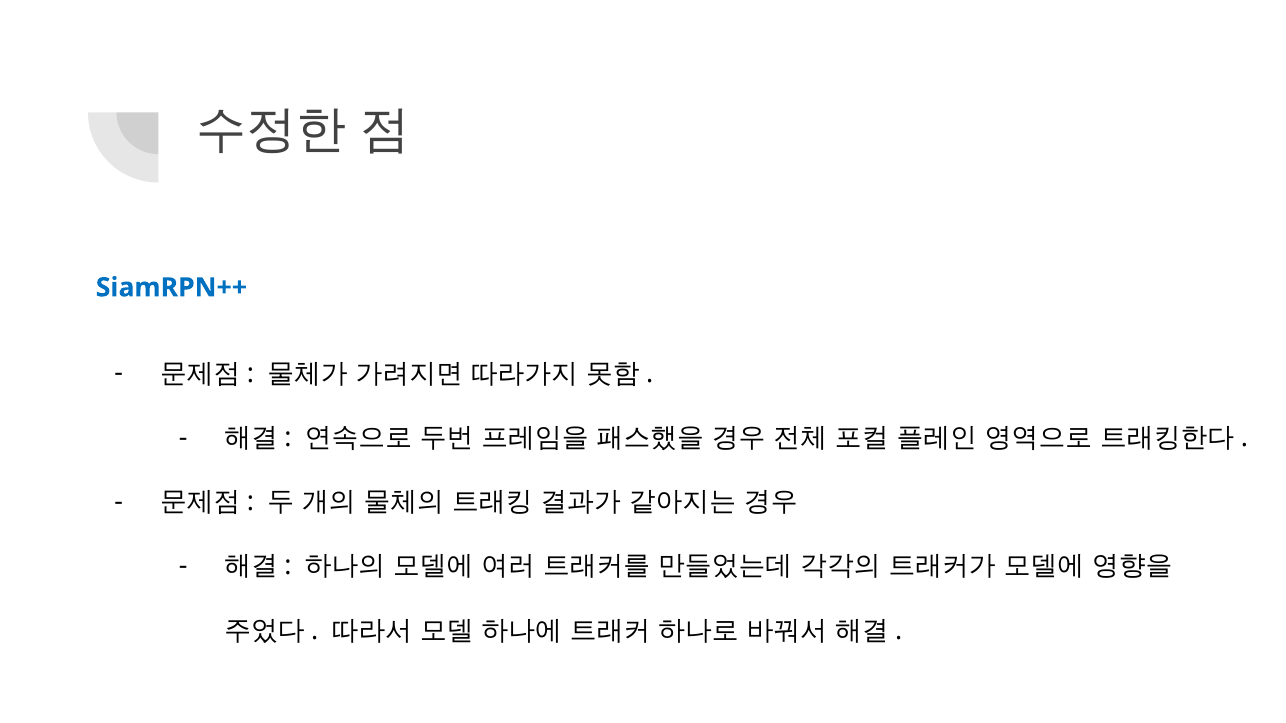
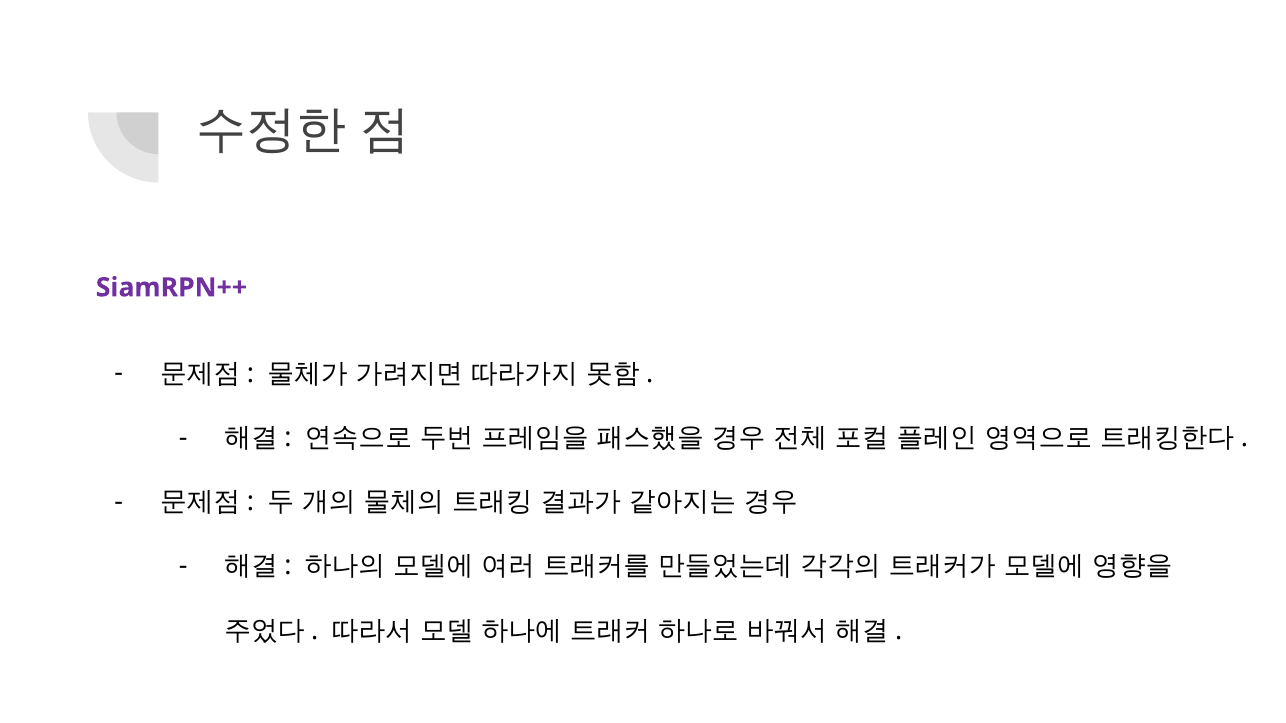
SiamRPN++ colour: blue -> purple
